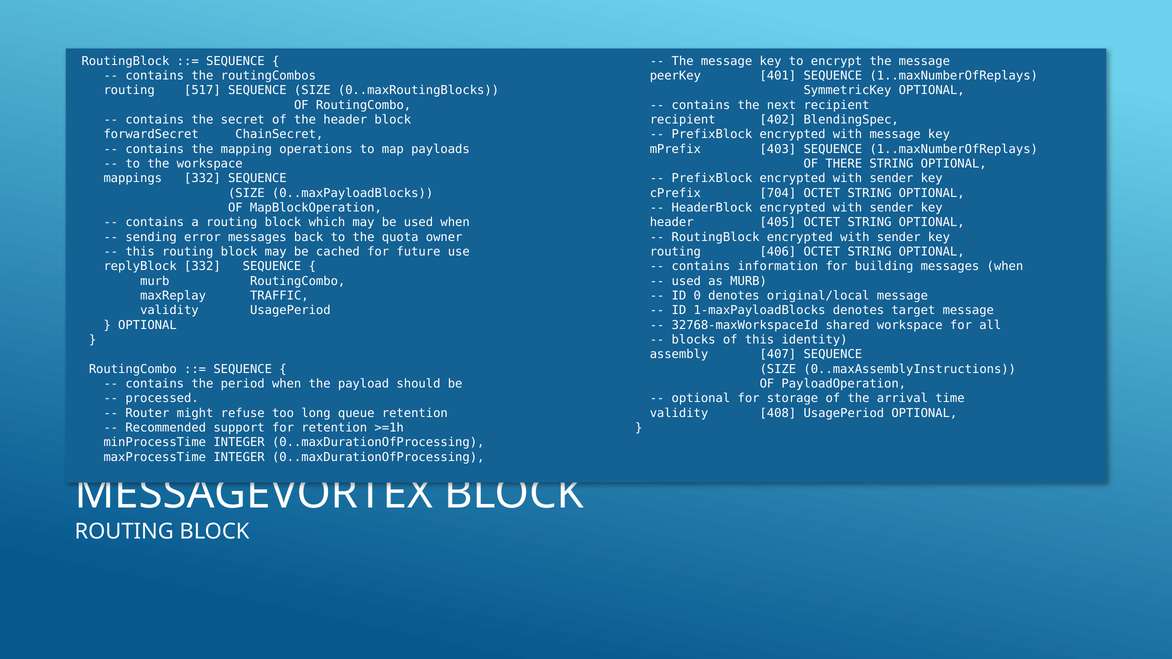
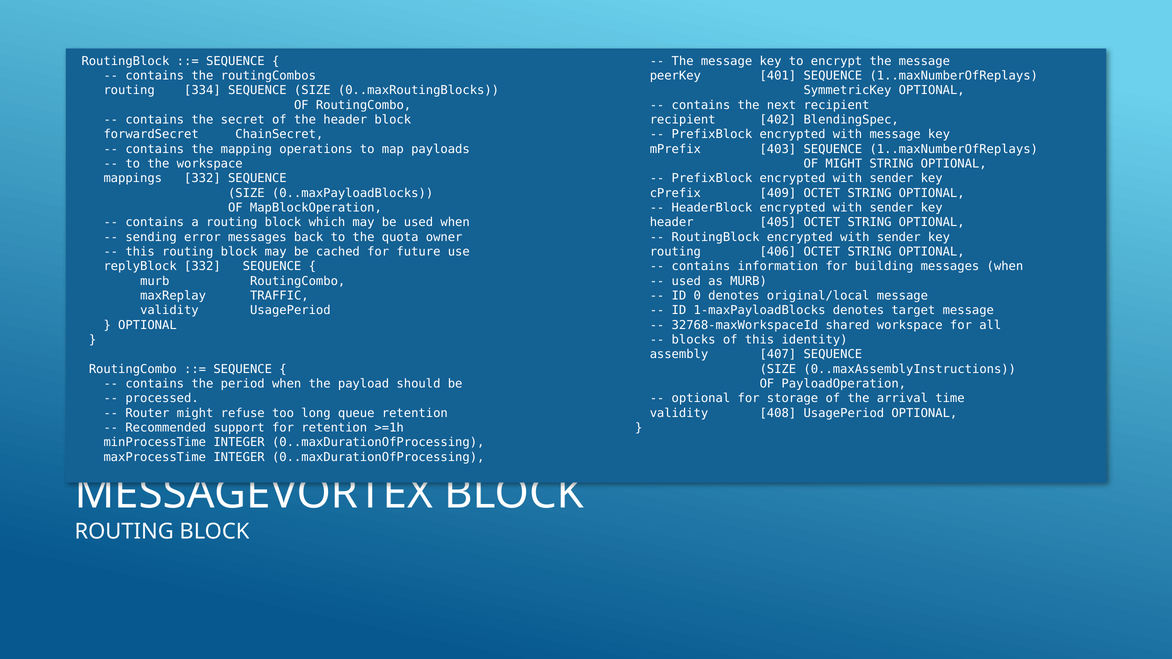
517: 517 -> 334
OF THERE: THERE -> MIGHT
704: 704 -> 409
